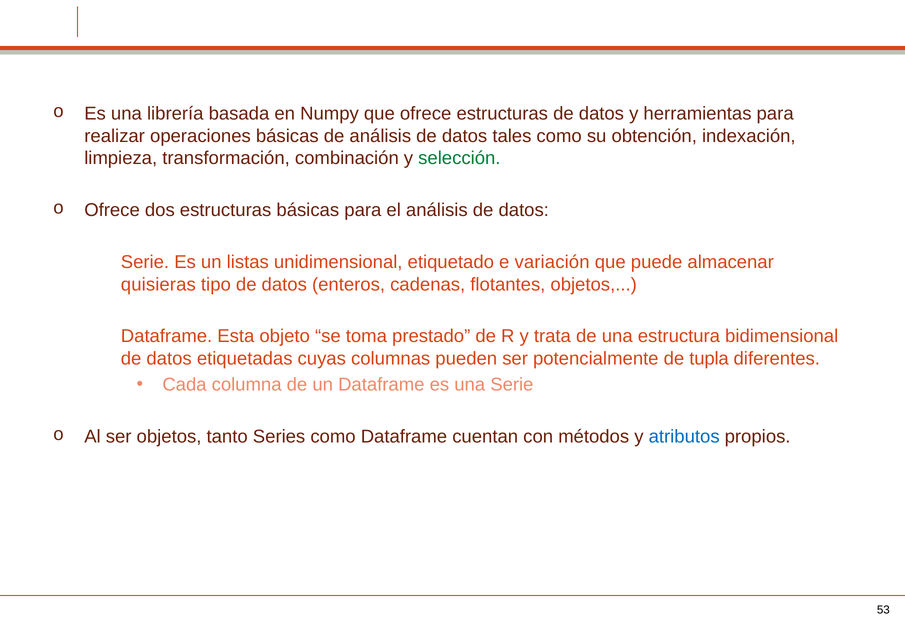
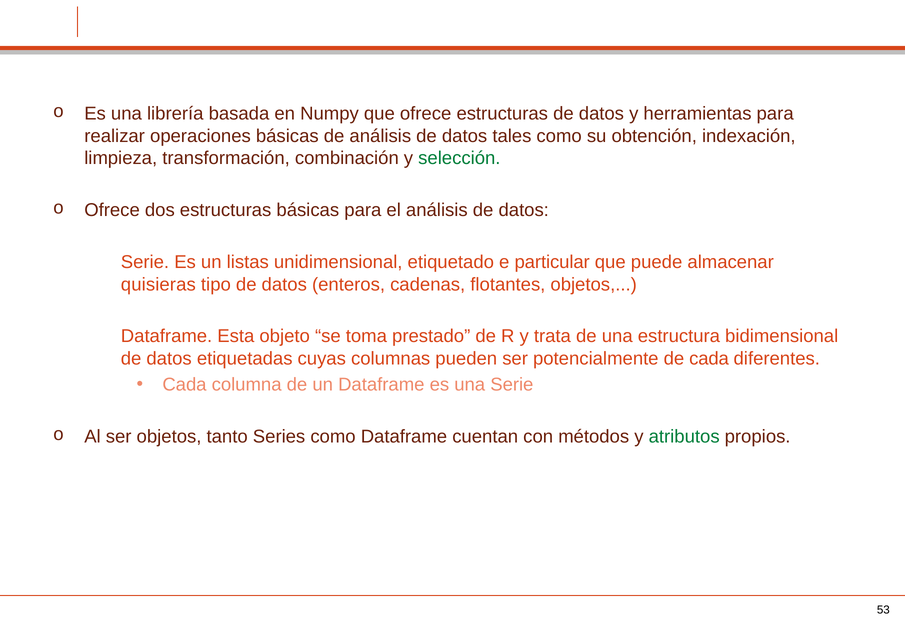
variación: variación -> particular
de tupla: tupla -> cada
atributos colour: blue -> green
